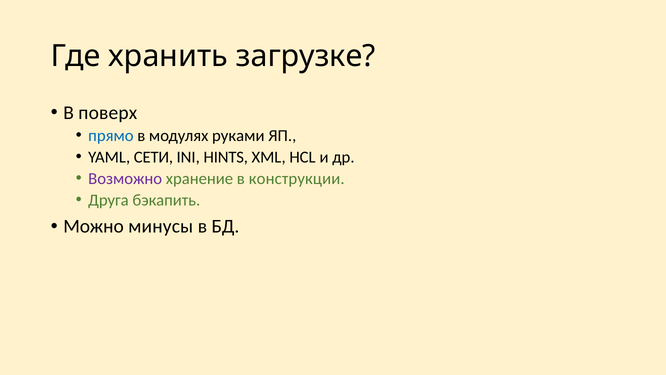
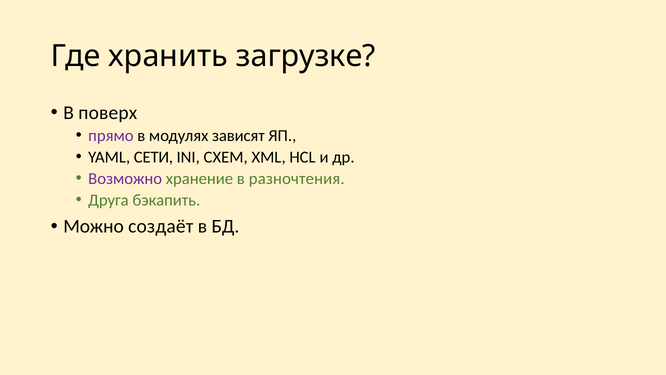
прямо colour: blue -> purple
руками: руками -> зависят
HINTS: HINTS -> СХЕМ
конструкции: конструкции -> разночтения
минусы: минусы -> создаёт
